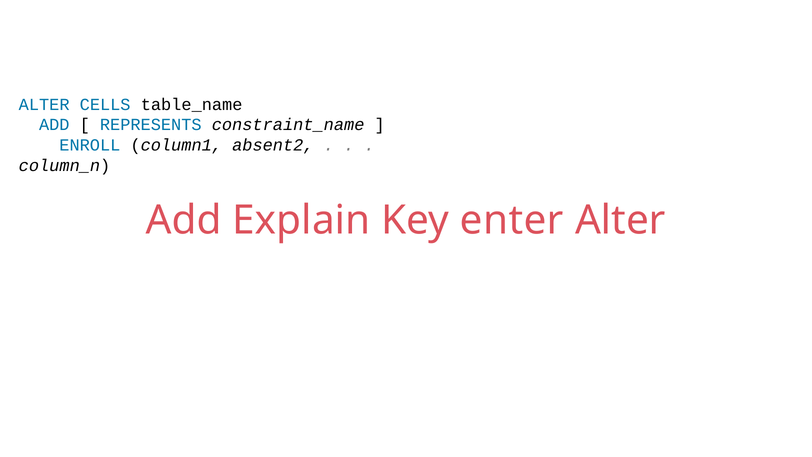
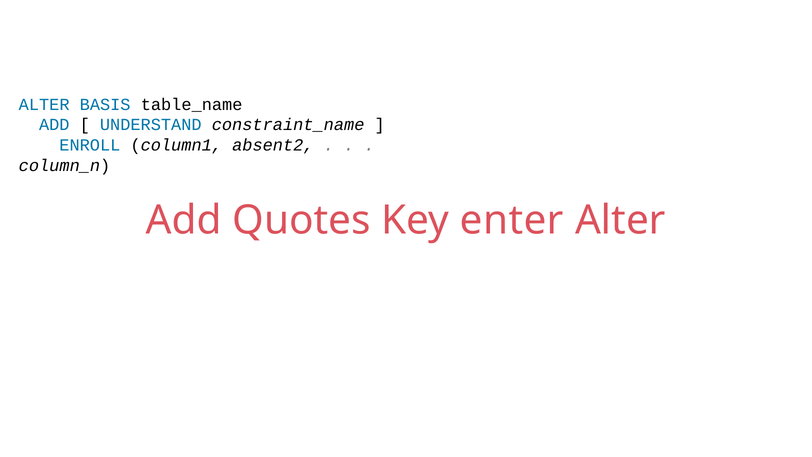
CELLS: CELLS -> BASIS
REPRESENTS: REPRESENTS -> UNDERSTAND
Explain: Explain -> Quotes
